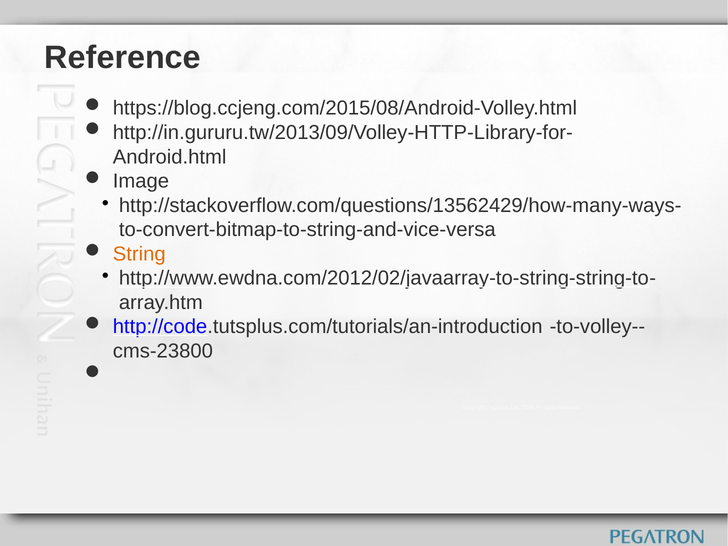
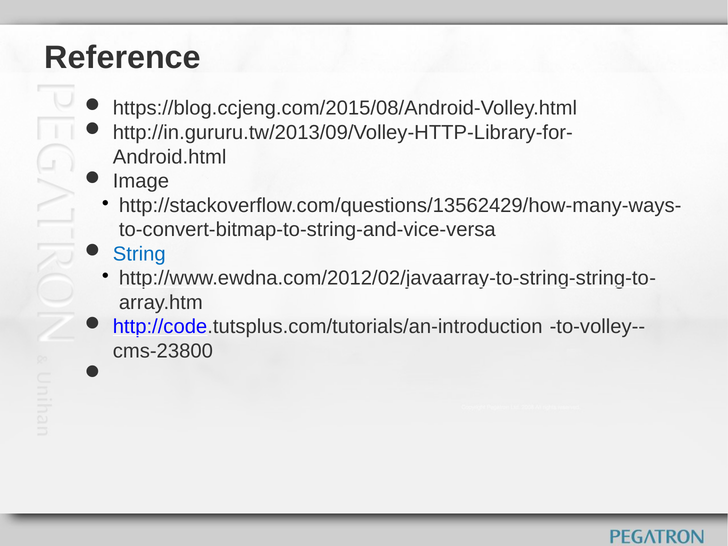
String colour: orange -> blue
